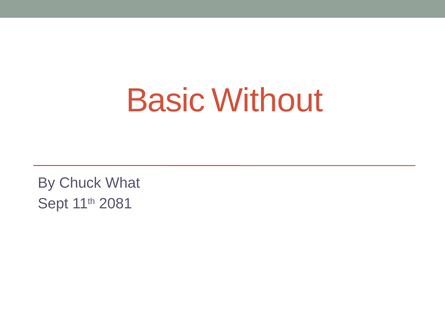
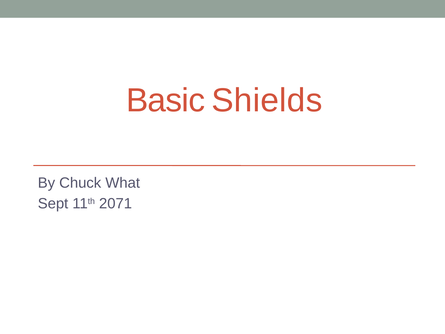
Without: Without -> Shields
2081: 2081 -> 2071
